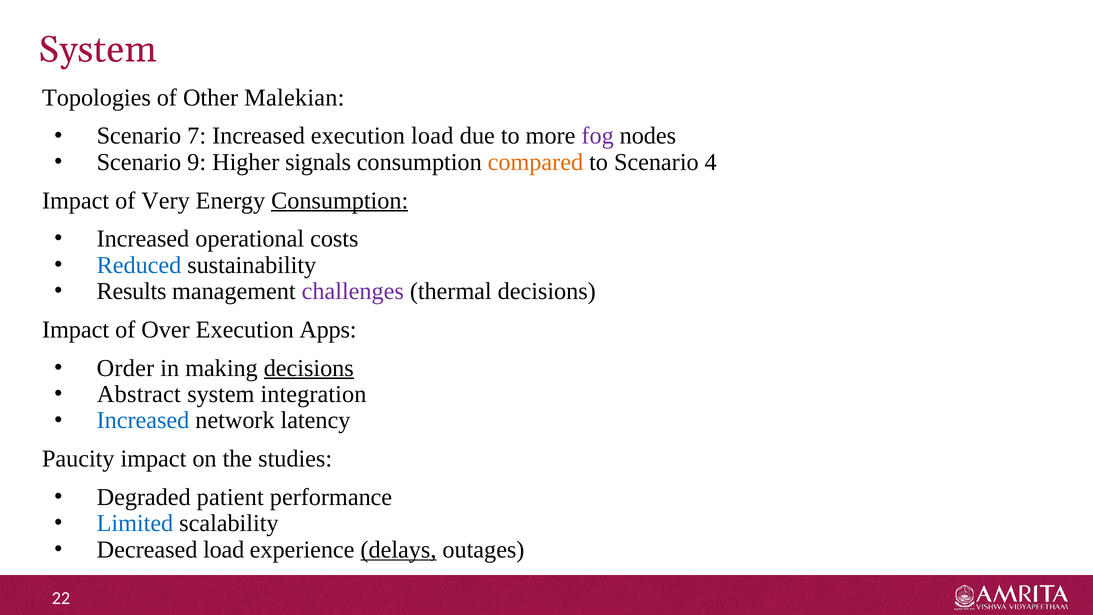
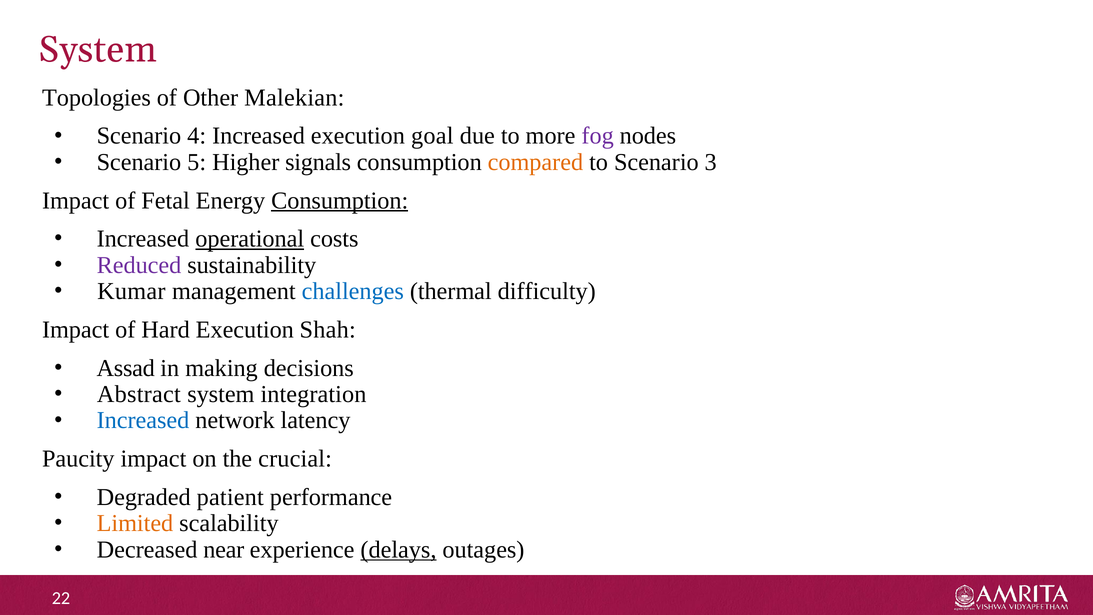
7: 7 -> 4
execution load: load -> goal
9: 9 -> 5
4: 4 -> 3
Very: Very -> Fetal
operational underline: none -> present
Reduced colour: blue -> purple
Results: Results -> Kumar
challenges colour: purple -> blue
thermal decisions: decisions -> difficulty
Over: Over -> Hard
Apps: Apps -> Shah
Order: Order -> Assad
decisions at (309, 368) underline: present -> none
studies: studies -> crucial
Limited colour: blue -> orange
Decreased load: load -> near
